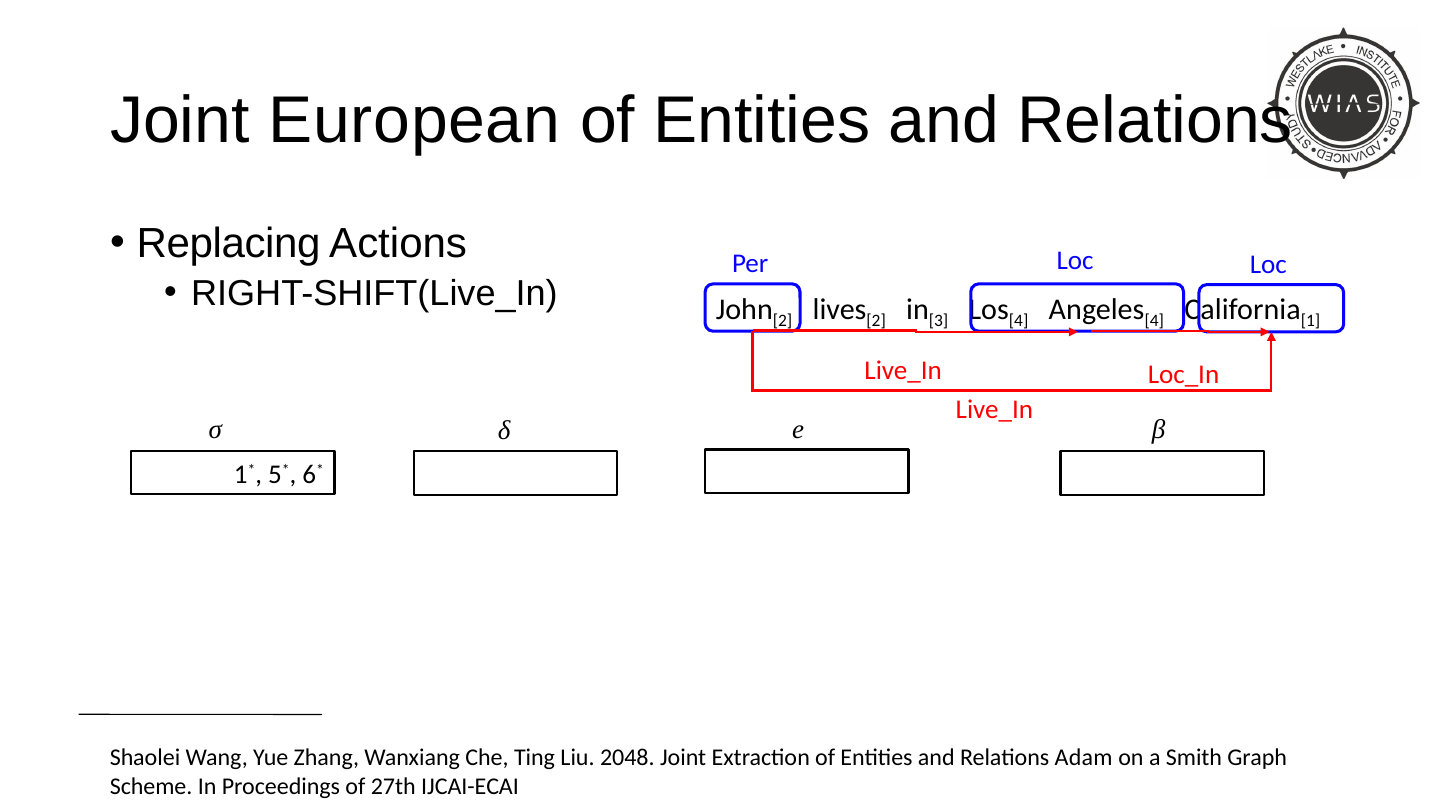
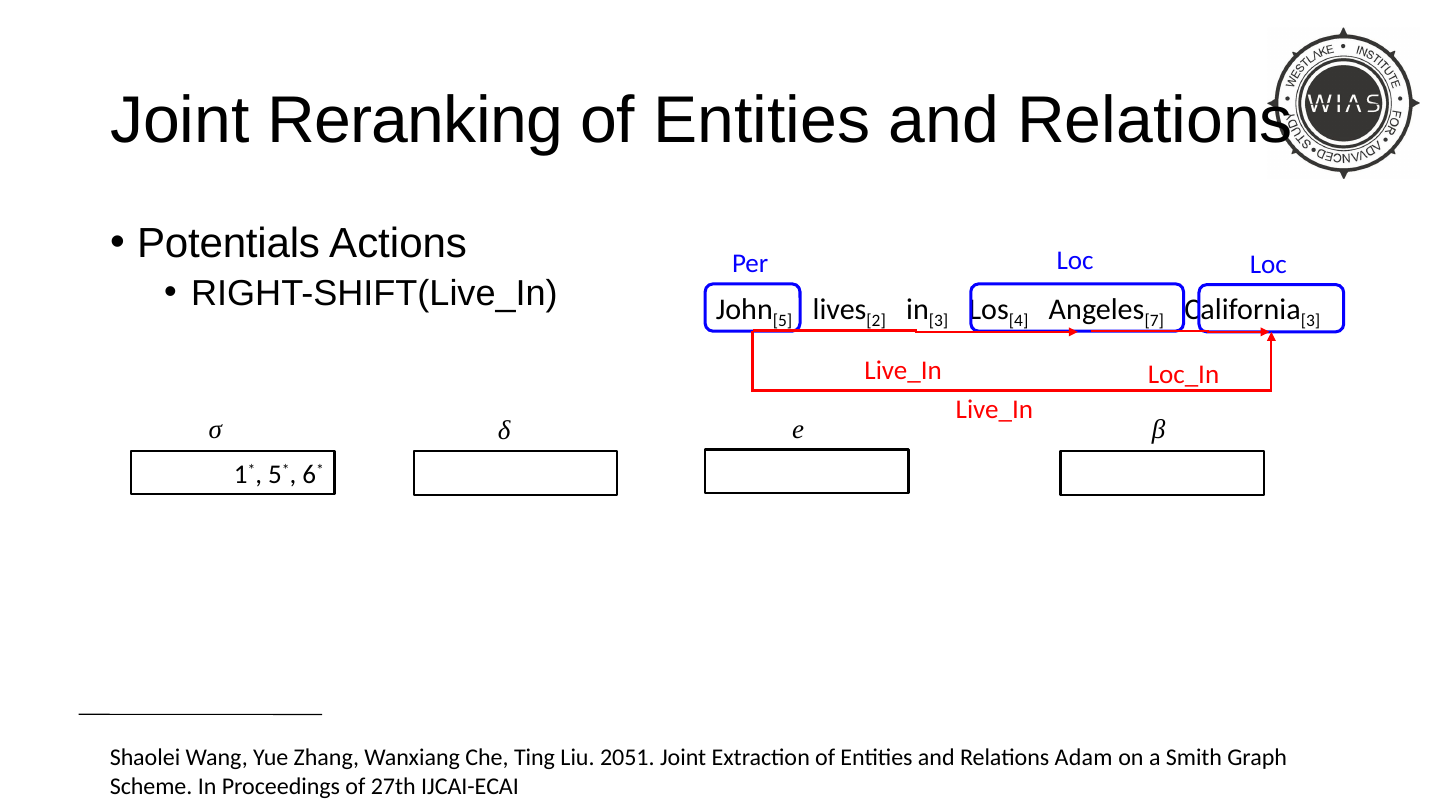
European: European -> Reranking
Replacing: Replacing -> Potentials
2 at (783, 321): 2 -> 5
4 at (1154, 321): 4 -> 7
1 at (1311, 321): 1 -> 3
2048: 2048 -> 2051
